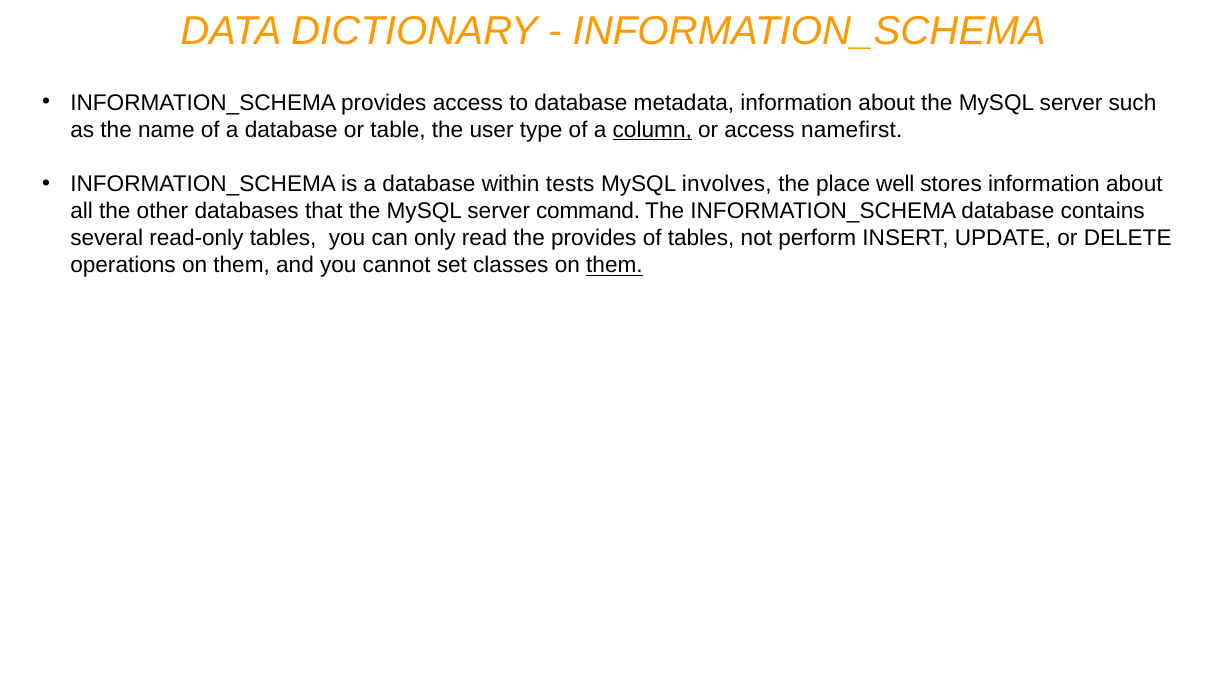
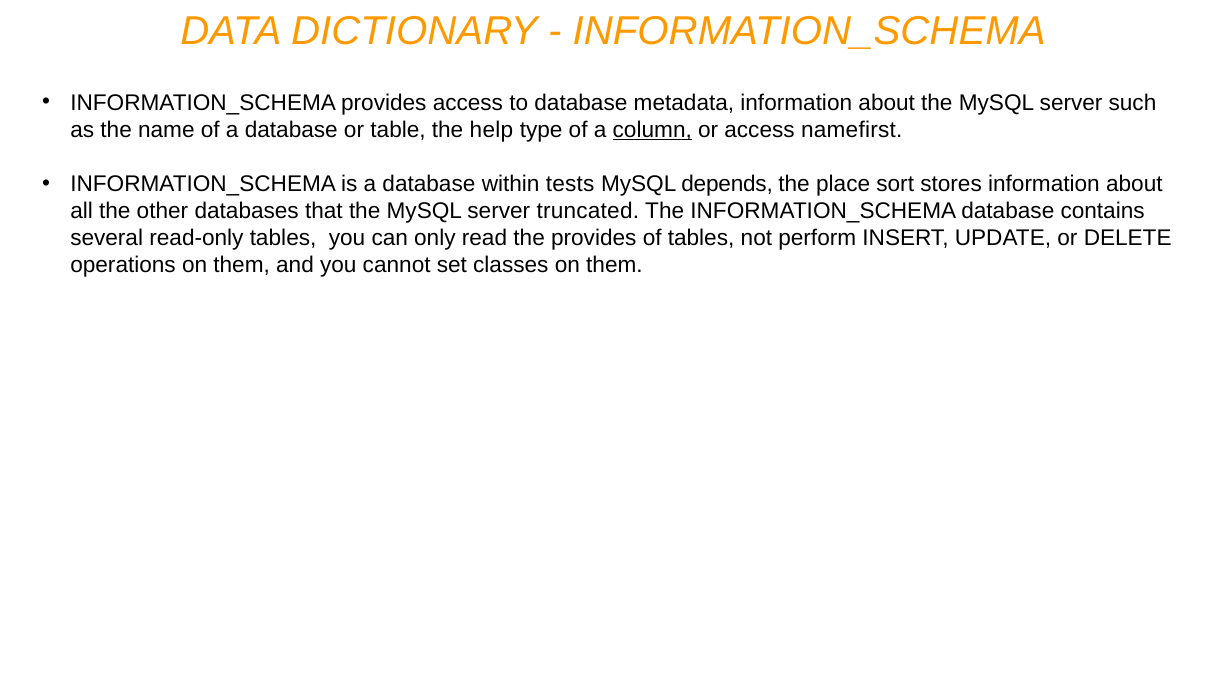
user: user -> help
involves: involves -> depends
well: well -> sort
command: command -> truncated
them at (614, 265) underline: present -> none
